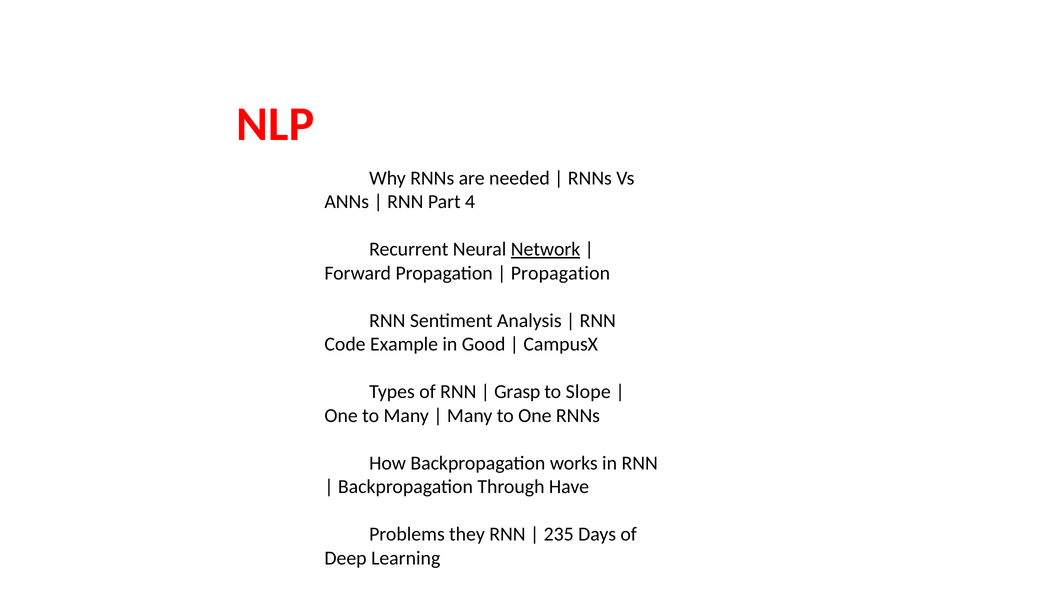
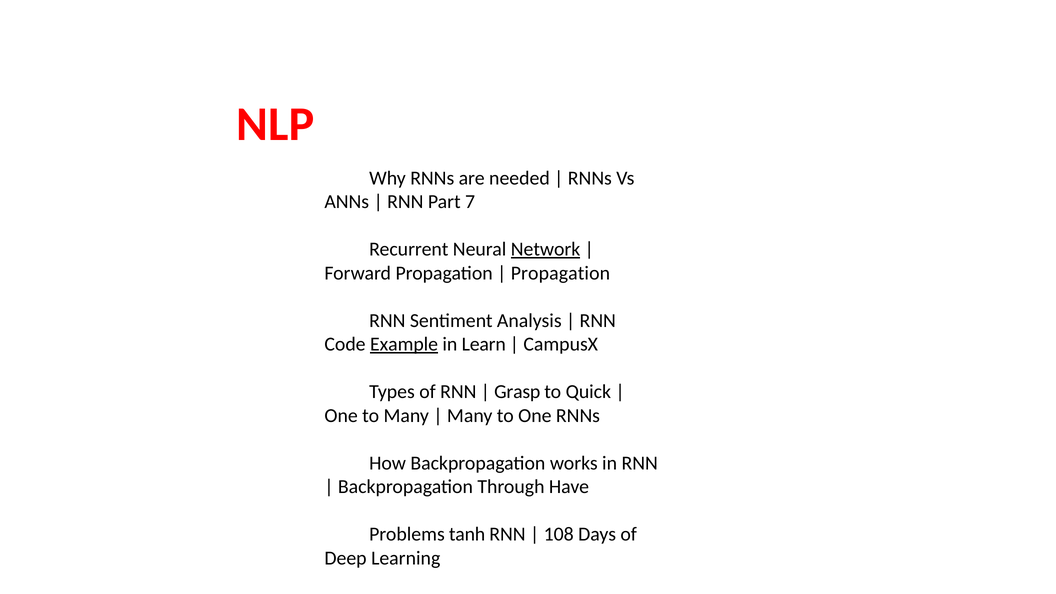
4: 4 -> 7
Example underline: none -> present
Good: Good -> Learn
Slope: Slope -> Quick
they: they -> tanh
235: 235 -> 108
